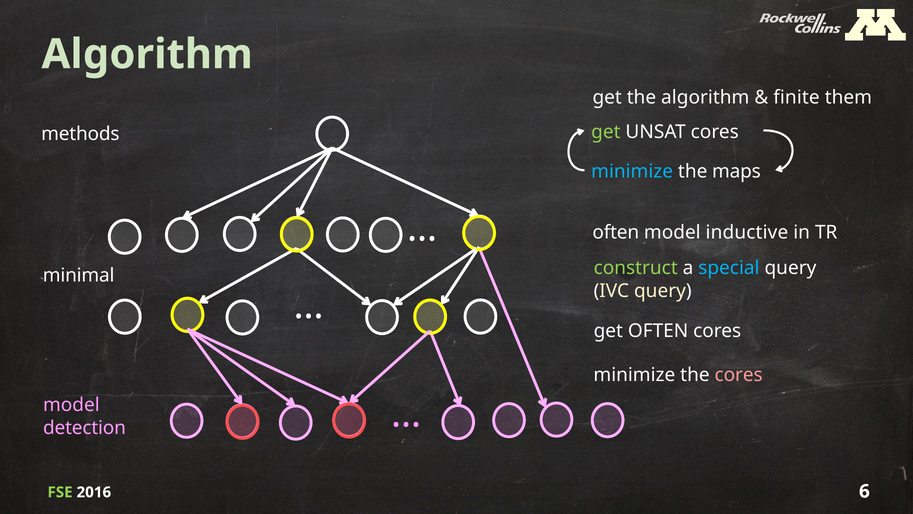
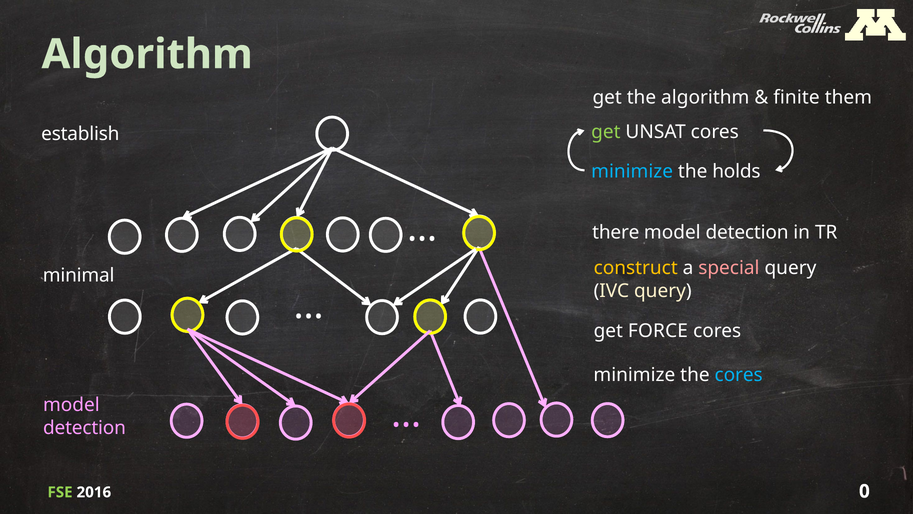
methods: methods -> establish
maps: maps -> holds
often at (616, 232): often -> there
inductive at (747, 232): inductive -> detection
construct colour: light green -> yellow
special colour: light blue -> pink
get OFTEN: OFTEN -> FORCE
cores at (739, 375) colour: pink -> light blue
6: 6 -> 0
